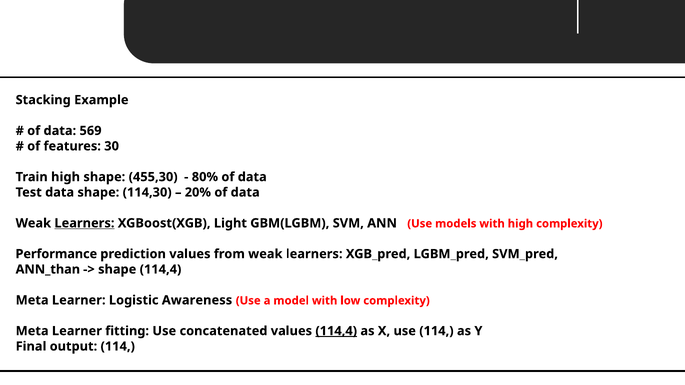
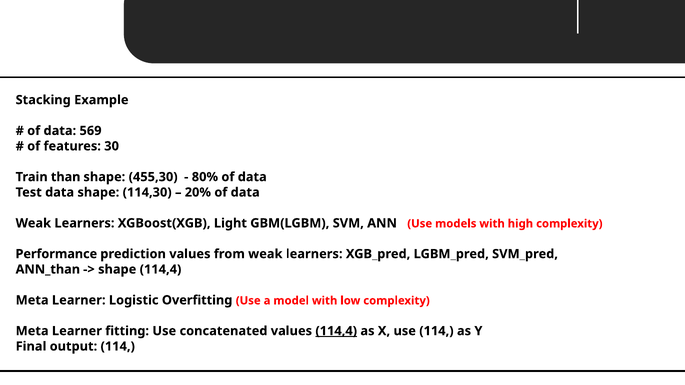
Train high: high -> than
Learners at (84, 223) underline: present -> none
Awareness: Awareness -> Overfitting
